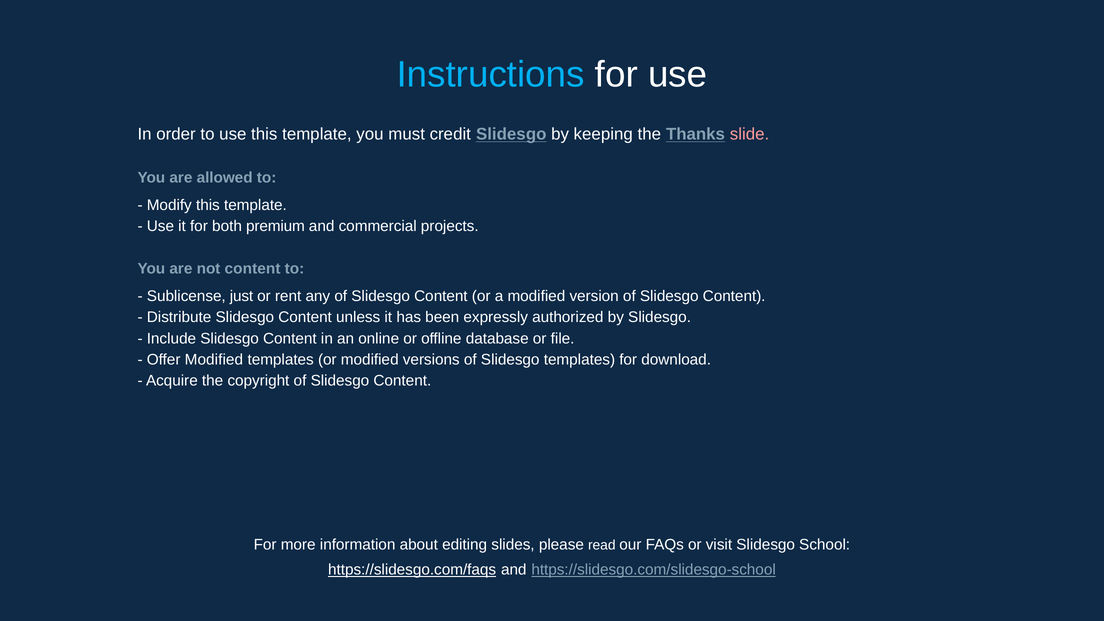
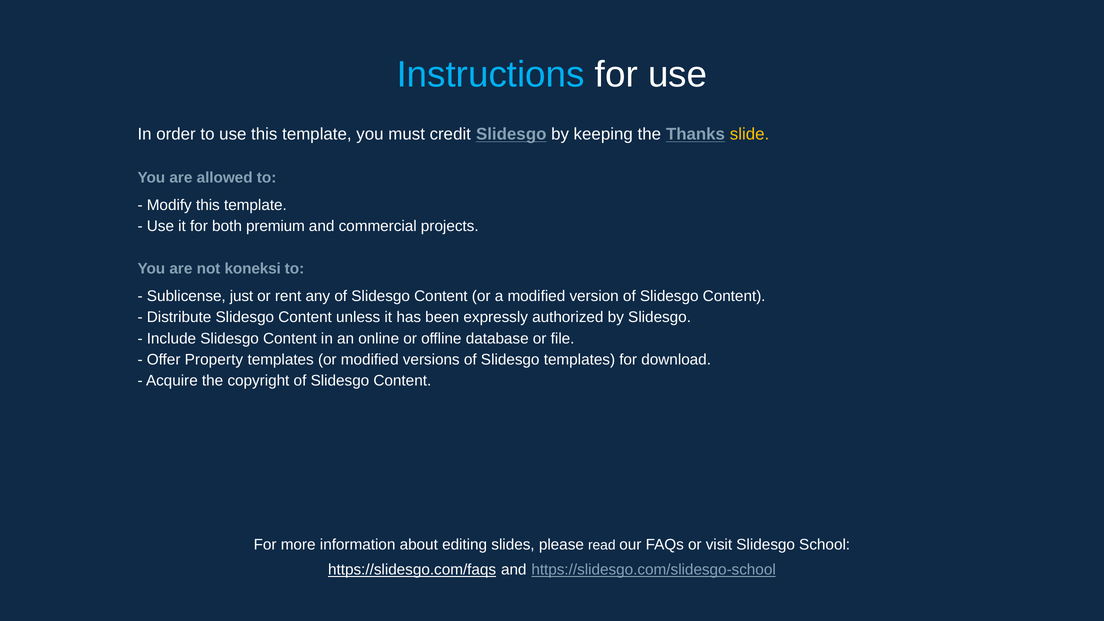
slide colour: pink -> yellow
not content: content -> koneksi
Offer Modified: Modified -> Property
